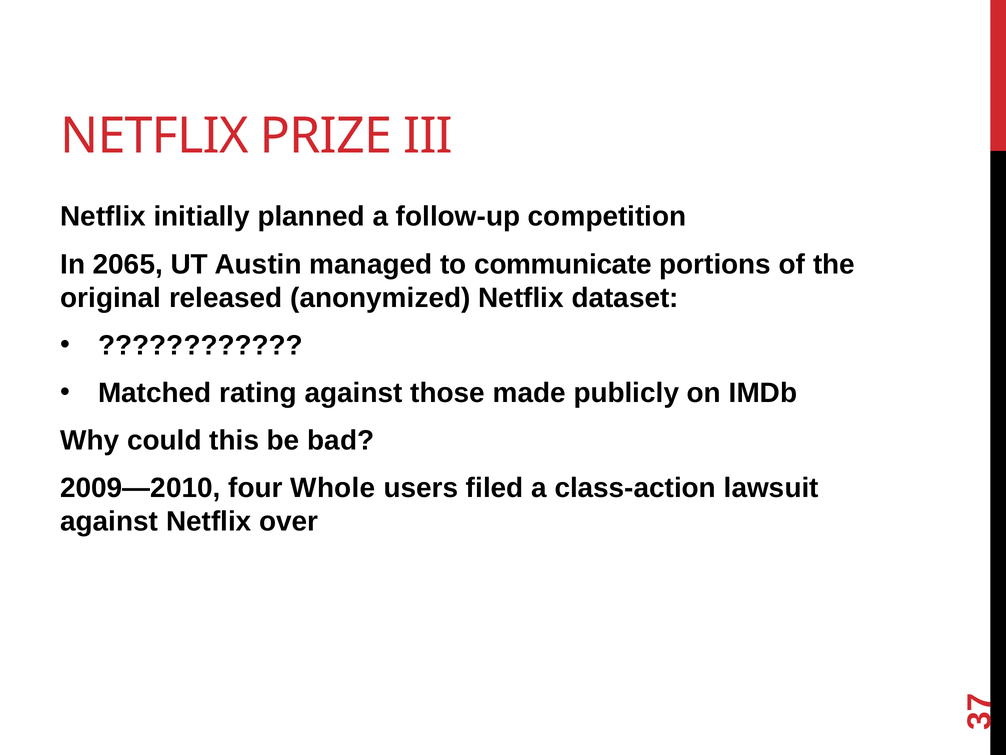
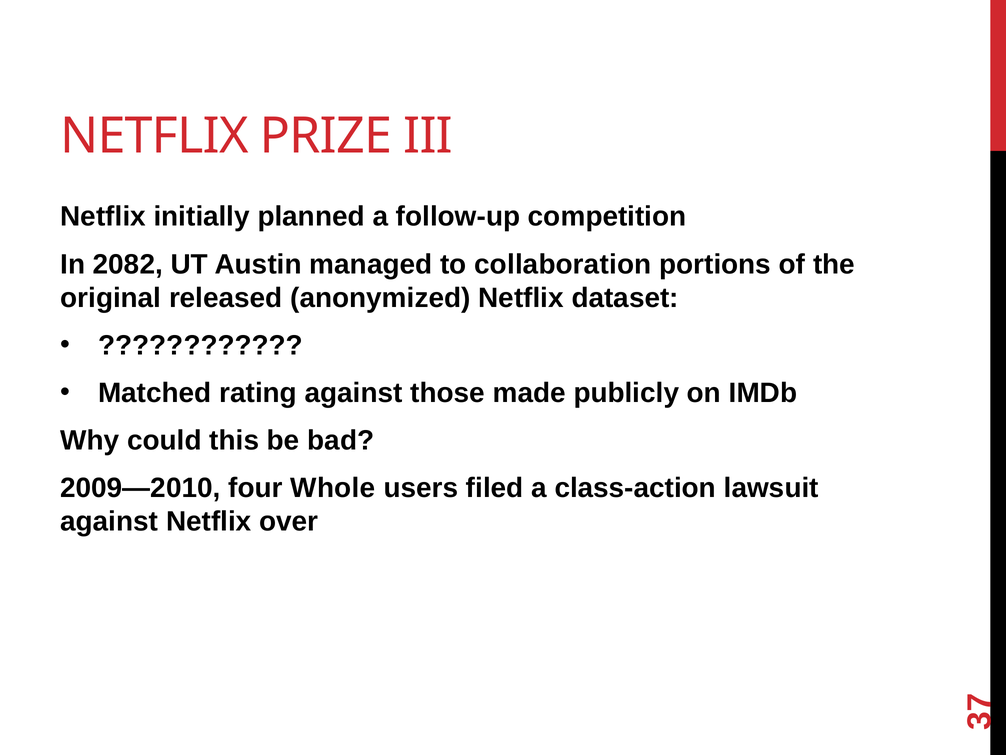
2065: 2065 -> 2082
communicate: communicate -> collaboration
